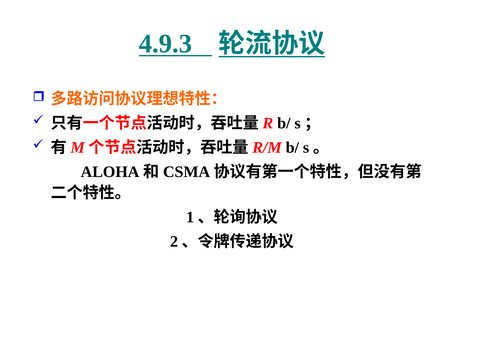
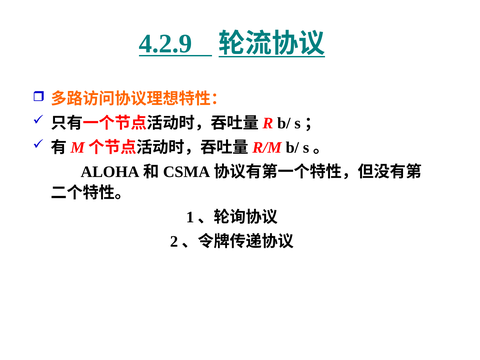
4.9.3: 4.9.3 -> 4.2.9
